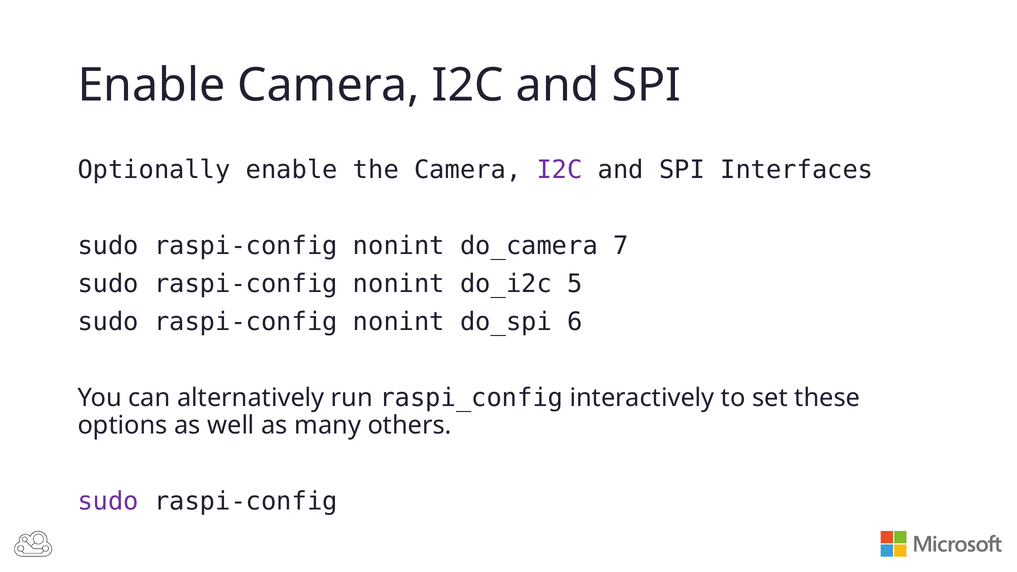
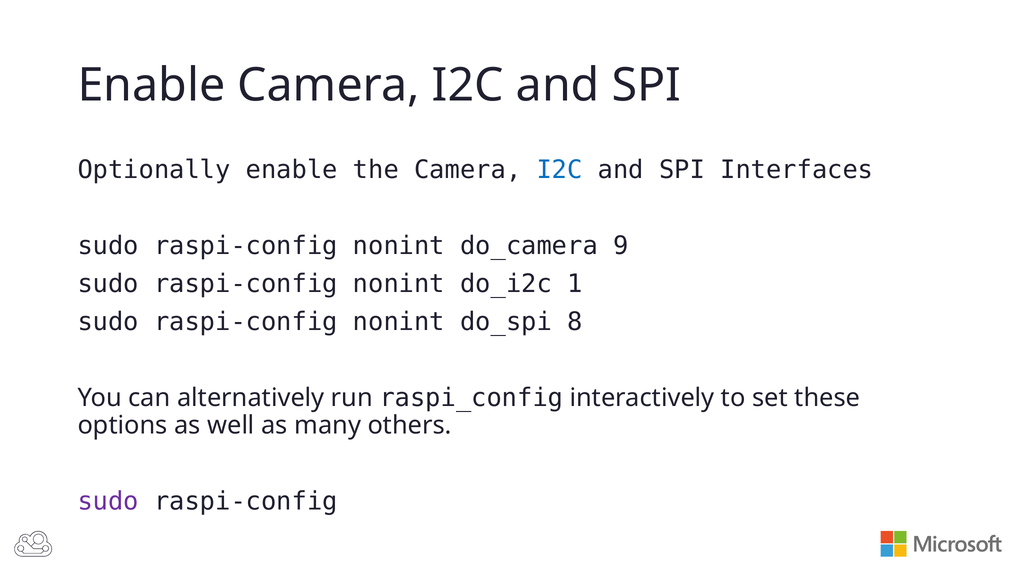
I2C at (560, 170) colour: purple -> blue
7: 7 -> 9
5: 5 -> 1
6: 6 -> 8
